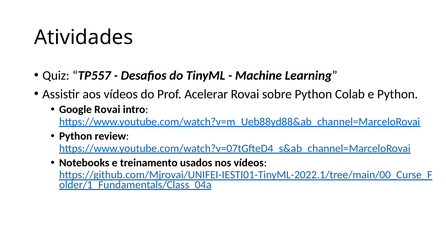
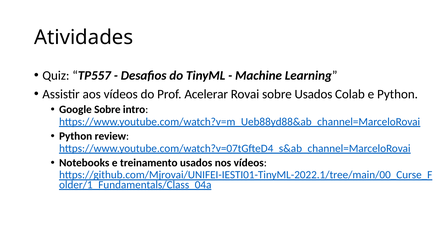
sobre Python: Python -> Usados
Google Rovai: Rovai -> Sobre
